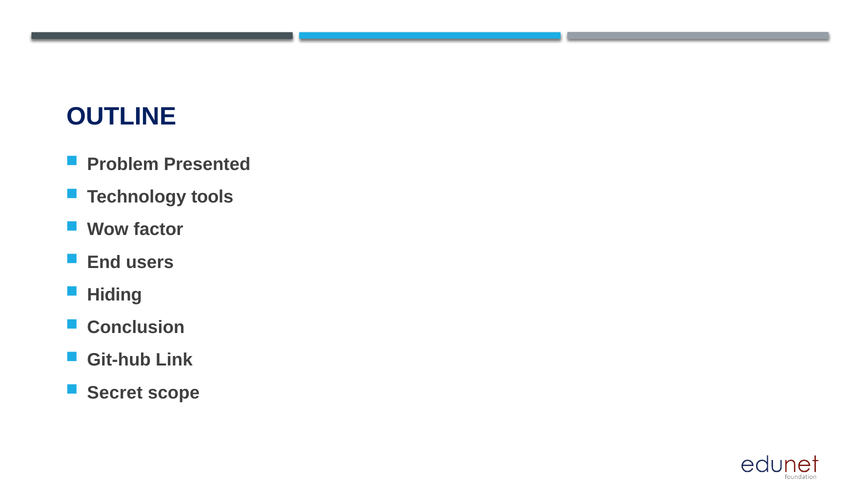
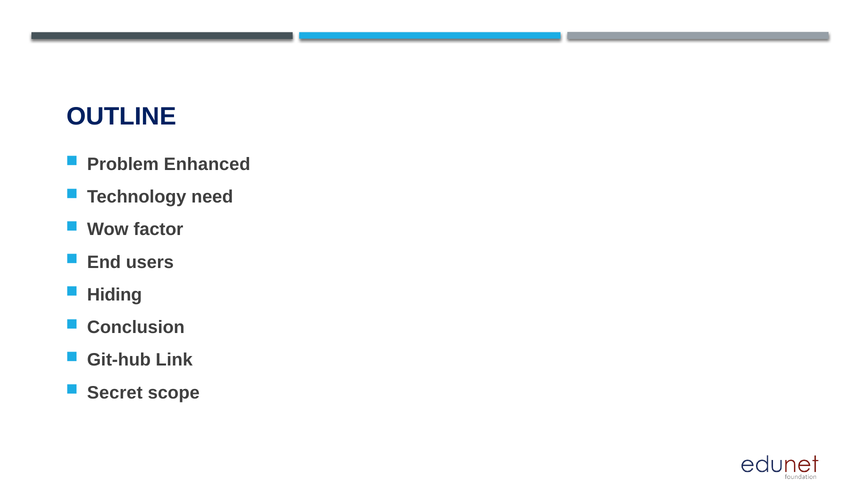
Presented: Presented -> Enhanced
tools: tools -> need
